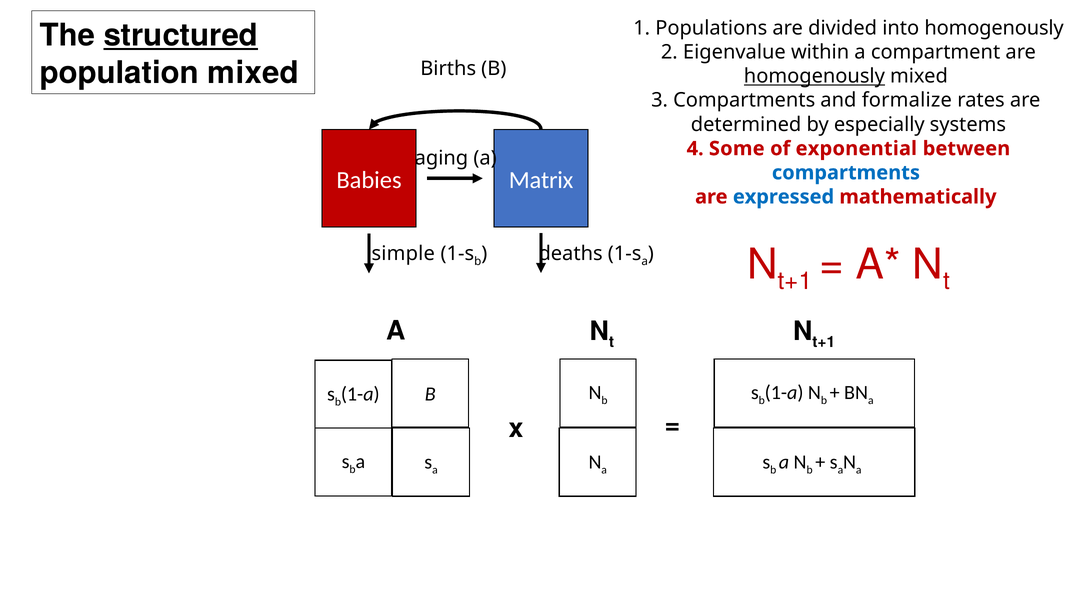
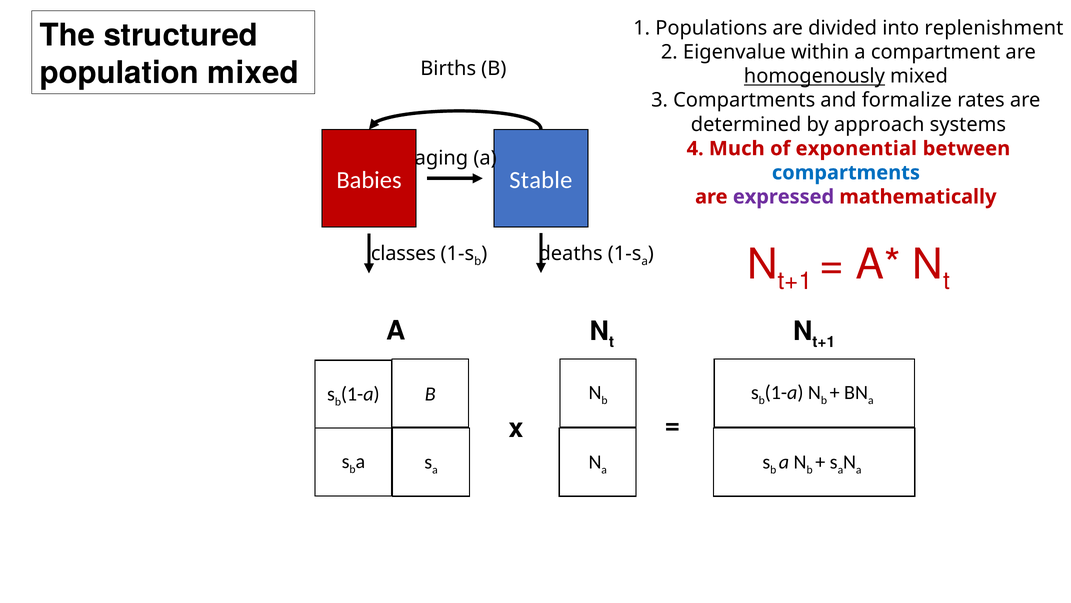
into homogenously: homogenously -> replenishment
structured underline: present -> none
especially: especially -> approach
Some: Some -> Much
Matrix: Matrix -> Stable
expressed colour: blue -> purple
simple: simple -> classes
